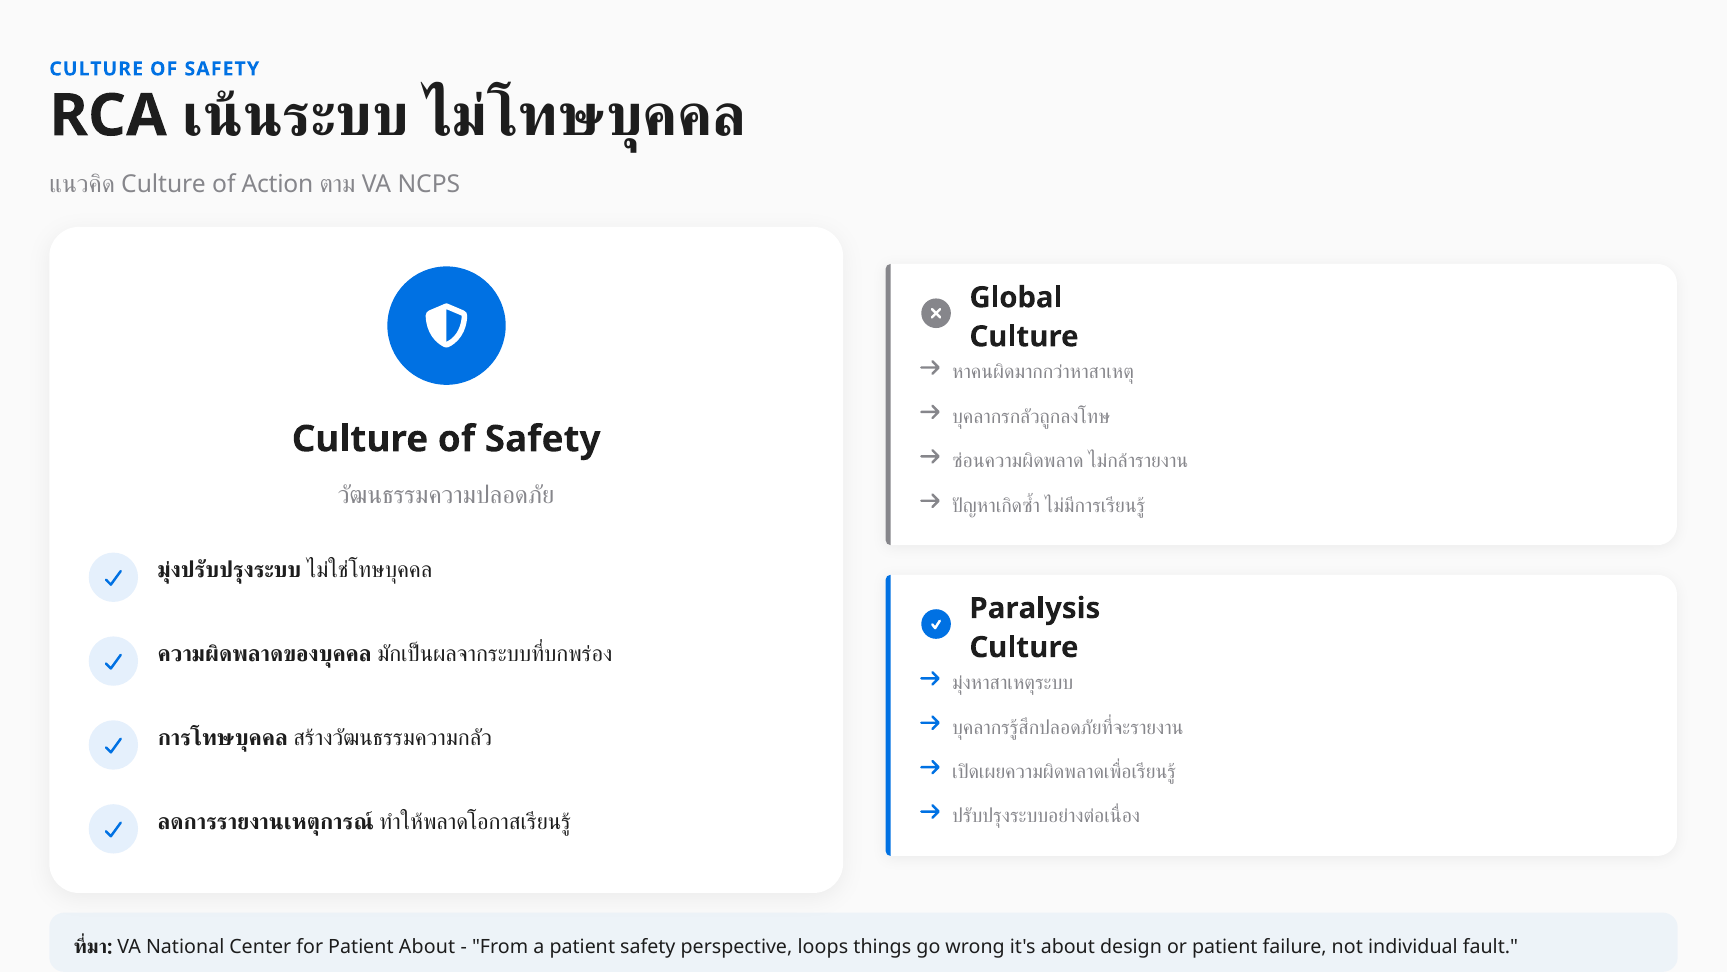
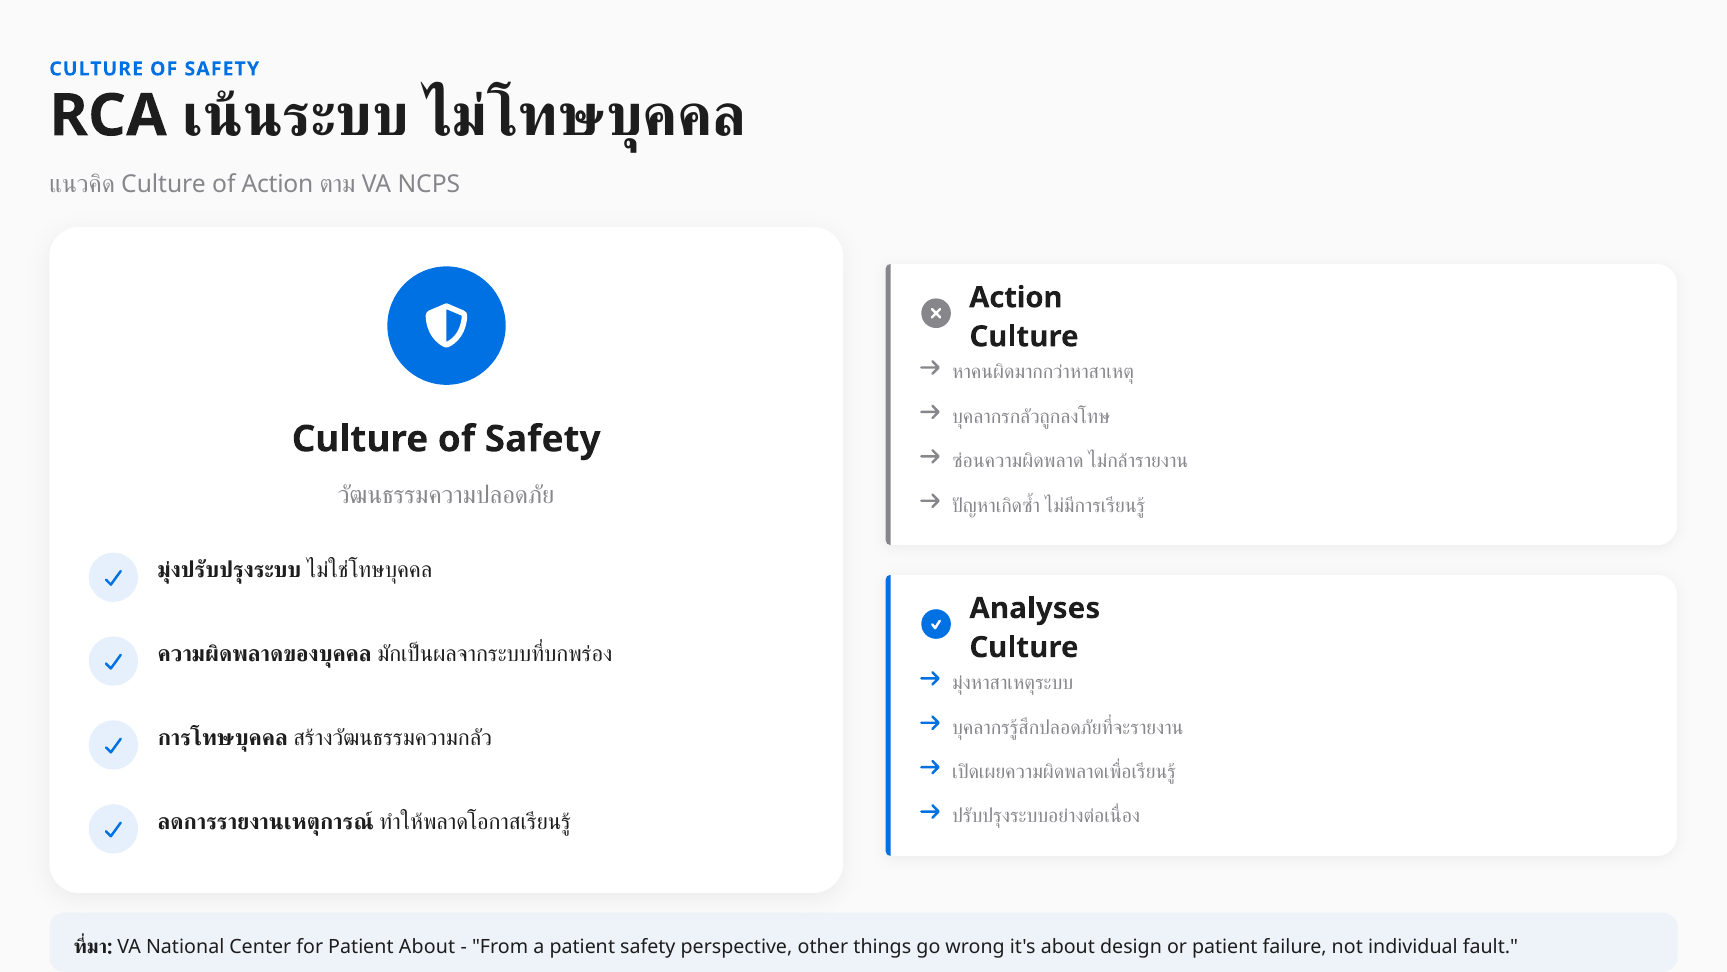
Global at (1016, 297): Global -> Action
Paralysis: Paralysis -> Analyses
loops: loops -> other
